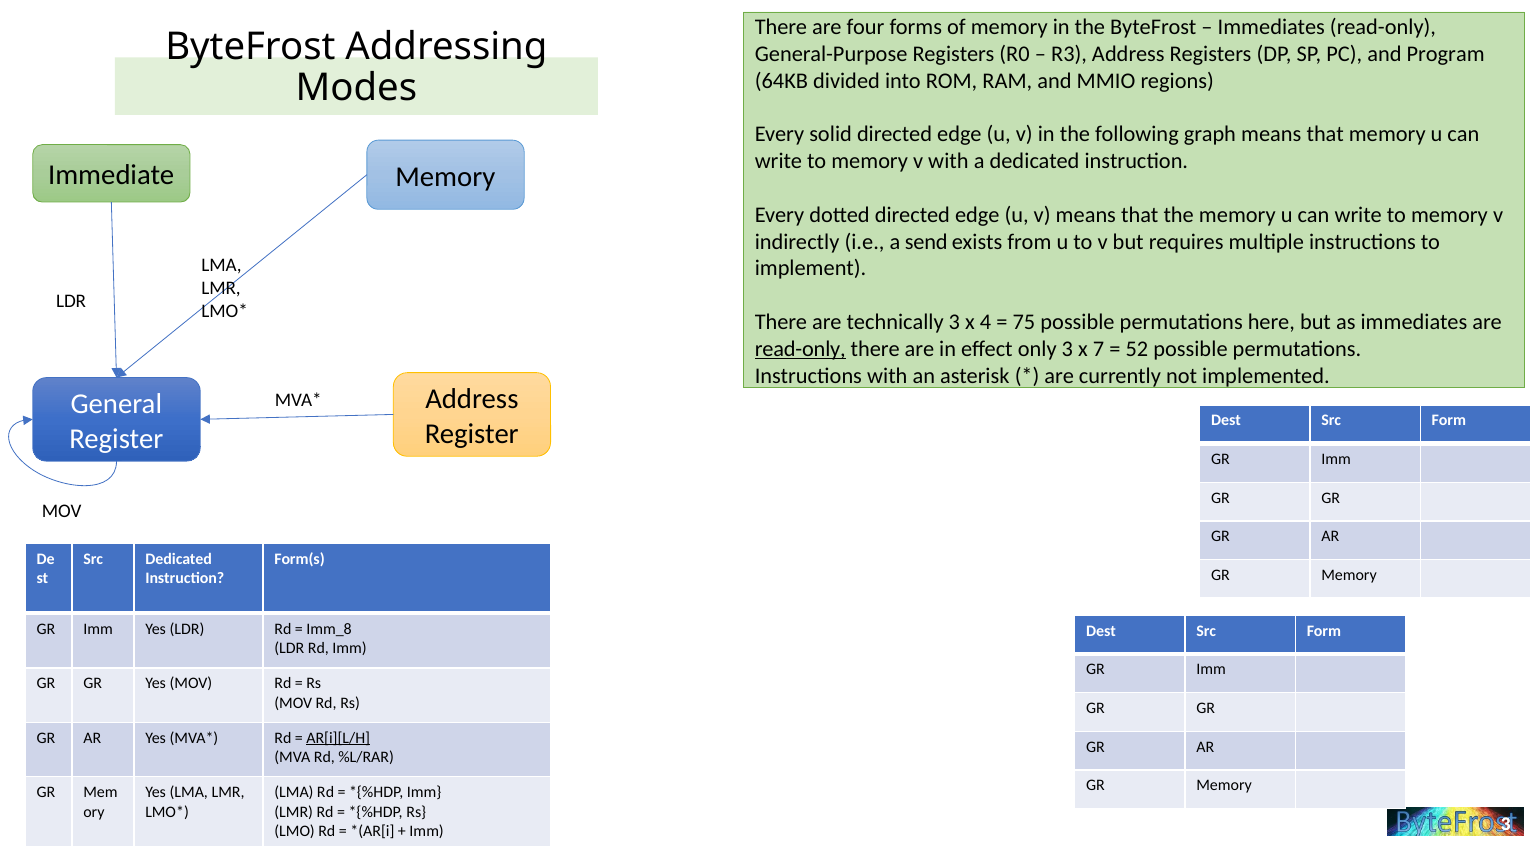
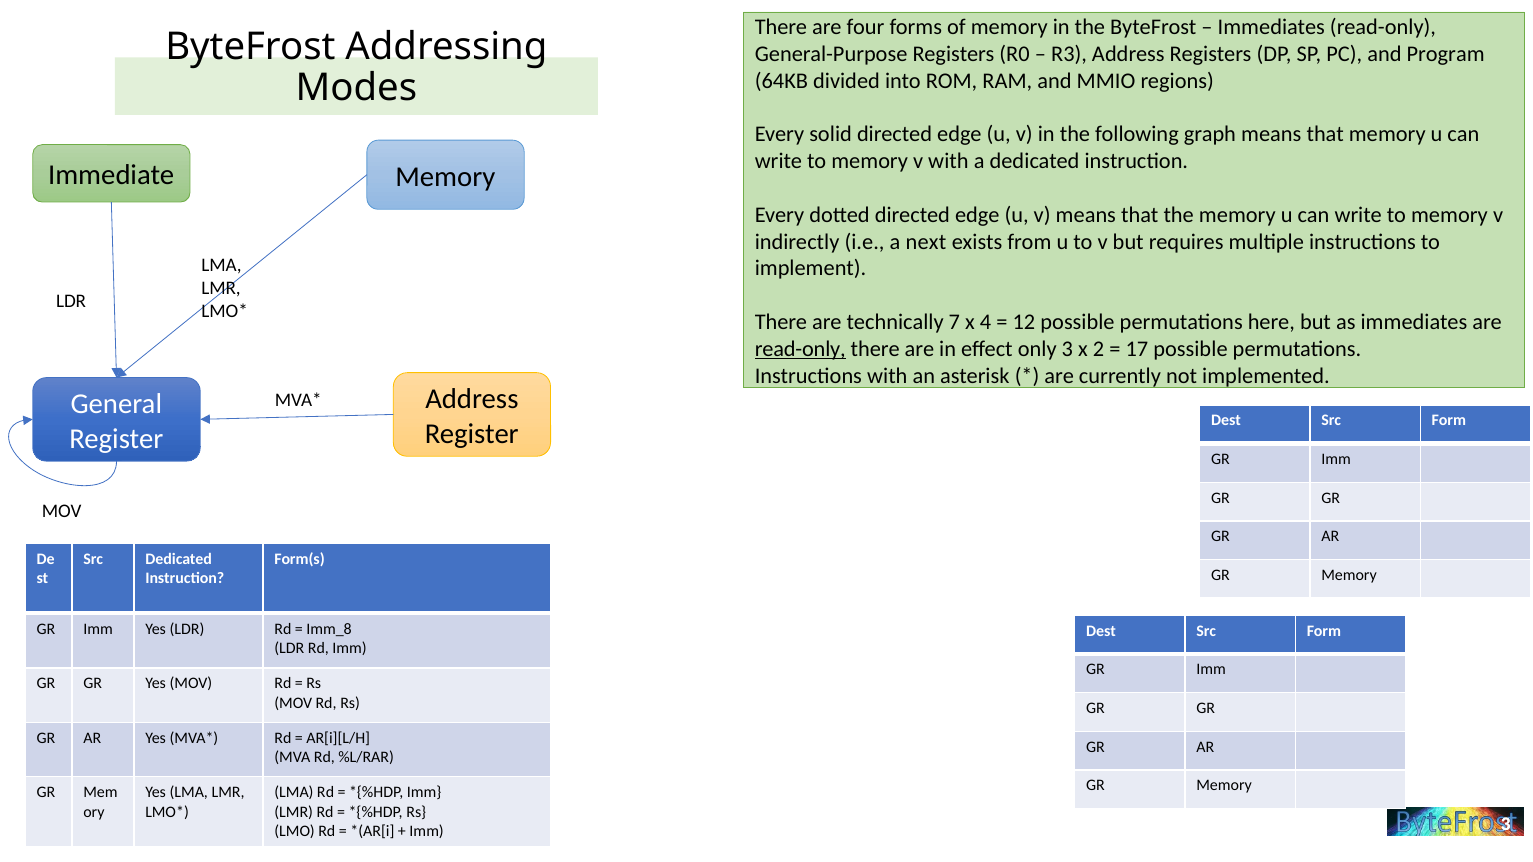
send: send -> next
technically 3: 3 -> 7
75: 75 -> 12
7: 7 -> 2
52: 52 -> 17
AR[i][L/H underline: present -> none
